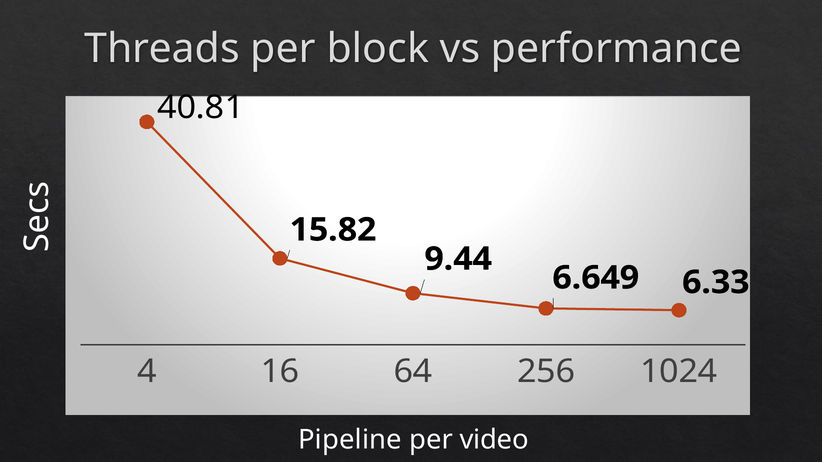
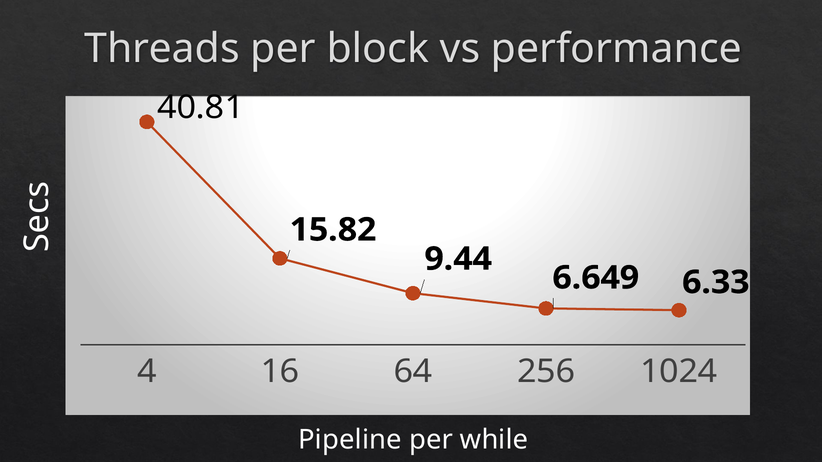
video: video -> while
